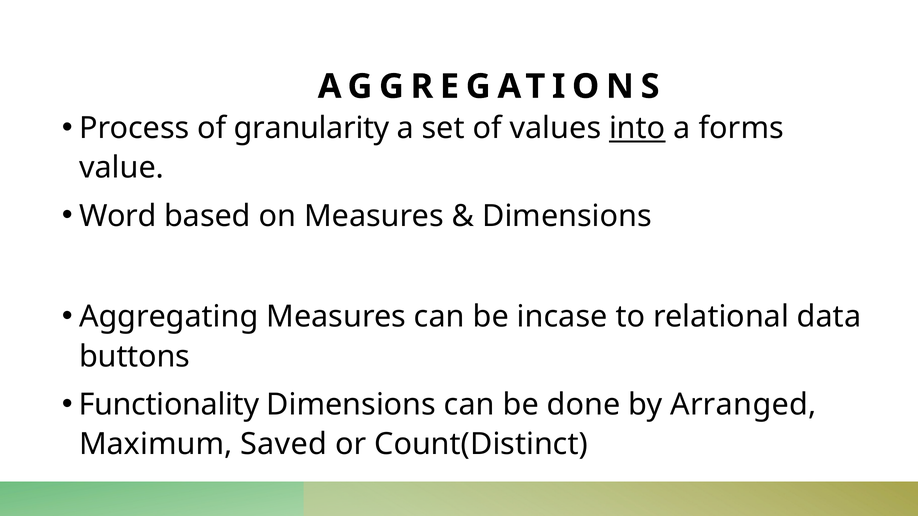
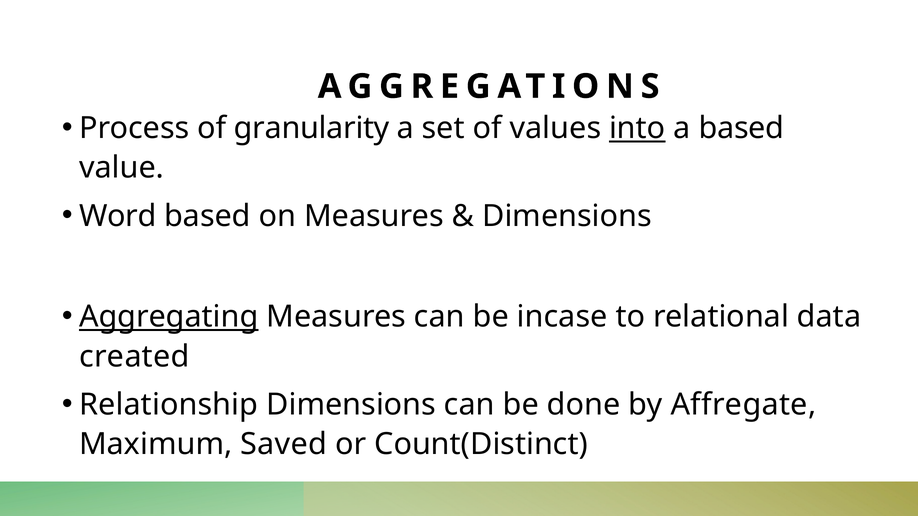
a forms: forms -> based
Aggregating underline: none -> present
buttons: buttons -> created
Functionality: Functionality -> Relationship
Arranged: Arranged -> Affregate
